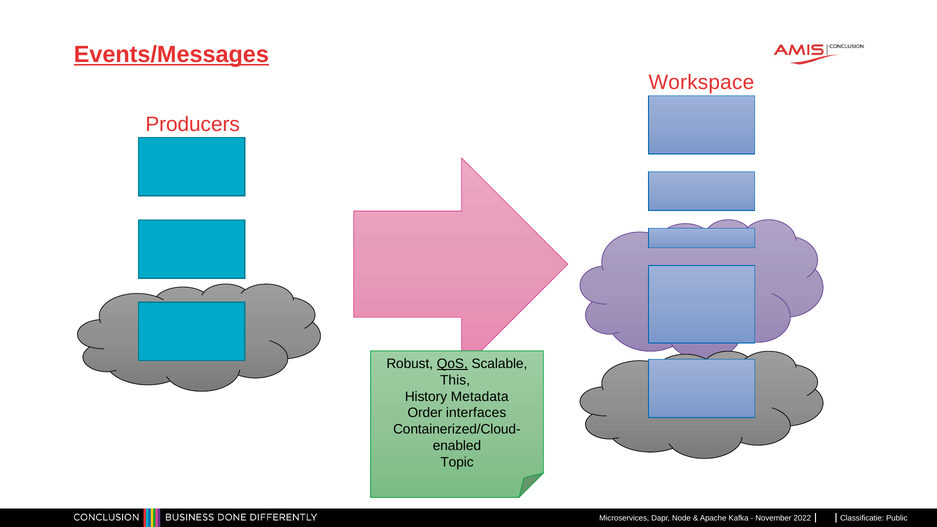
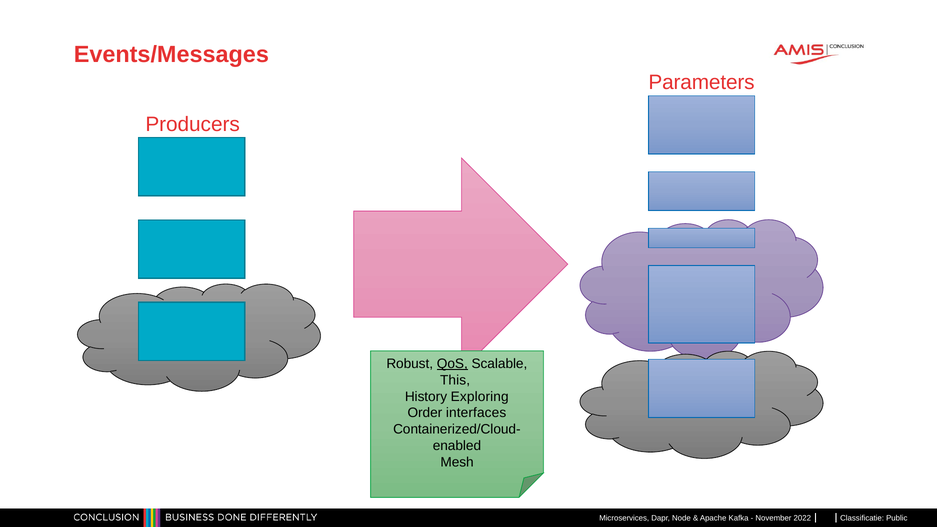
Events/Messages underline: present -> none
Workspace: Workspace -> Parameters
Metadata: Metadata -> Exploring
Topic: Topic -> Mesh
